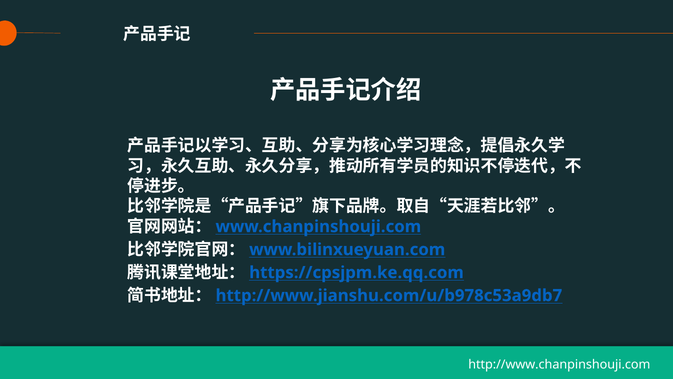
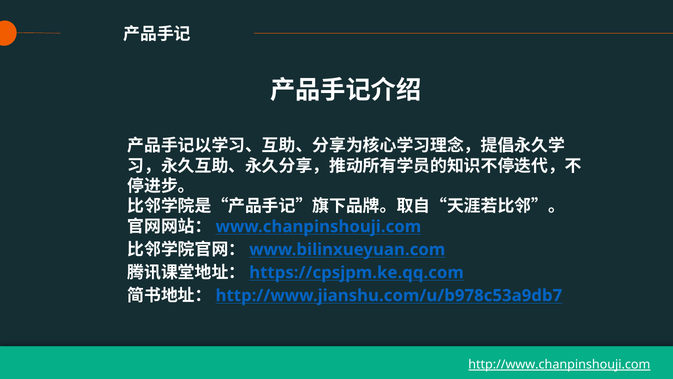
http://www.chanpinshouji.com underline: none -> present
